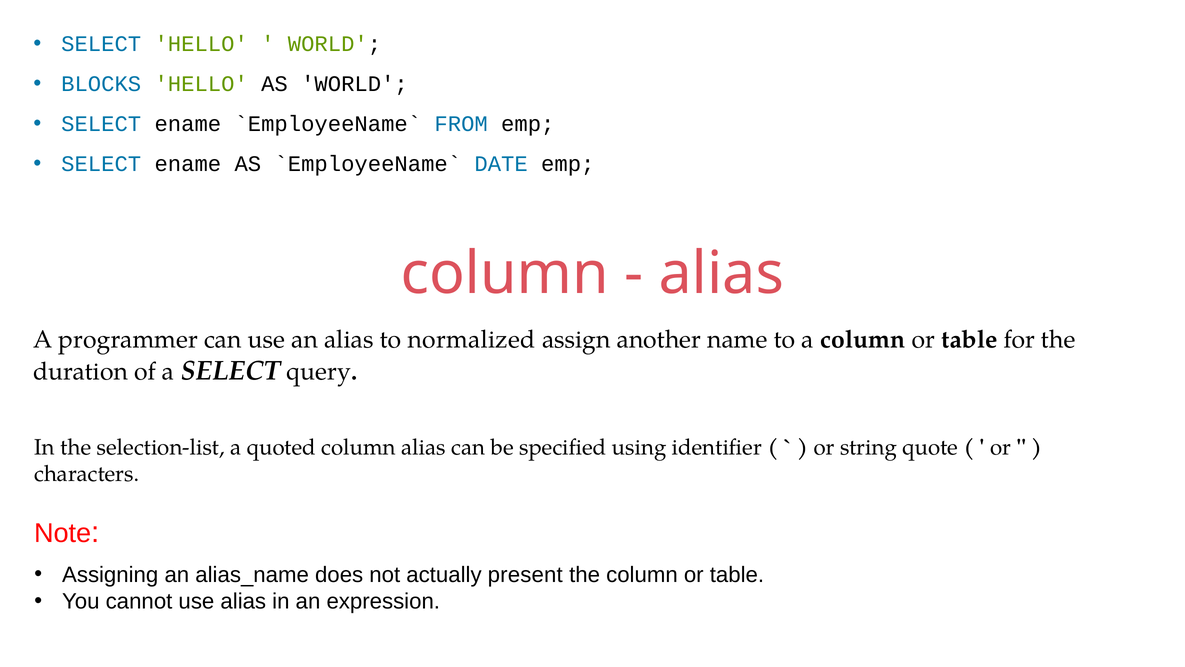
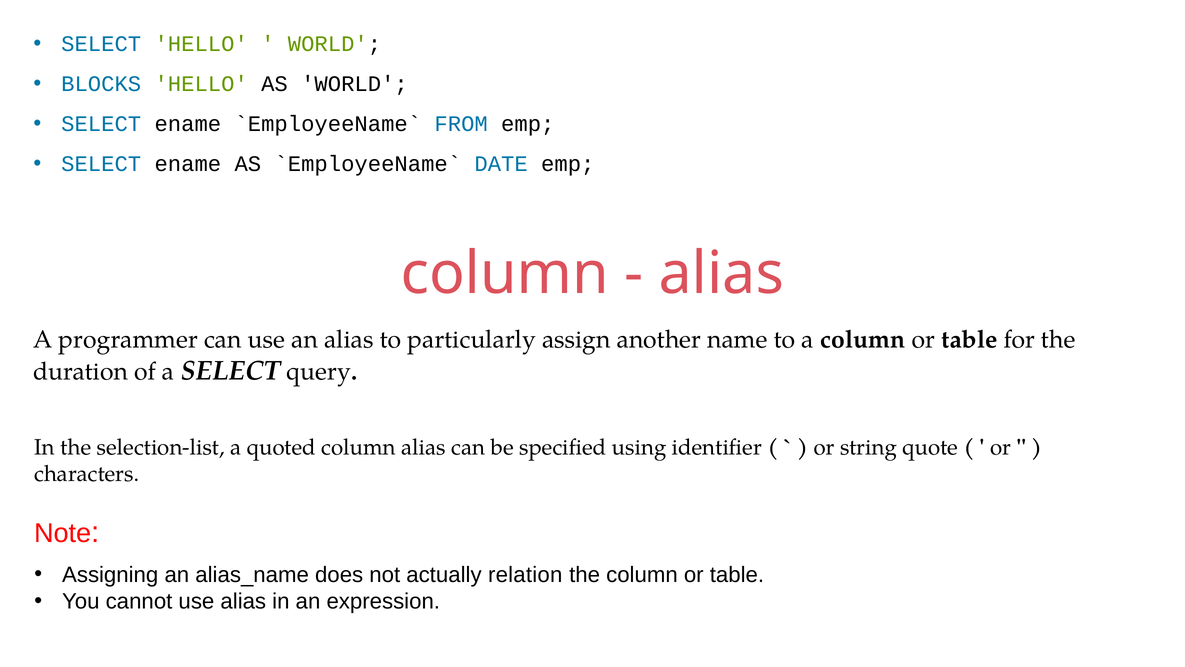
normalized: normalized -> particularly
present: present -> relation
